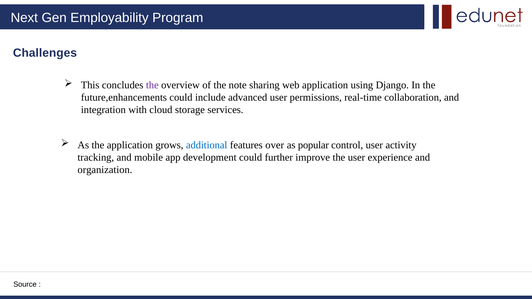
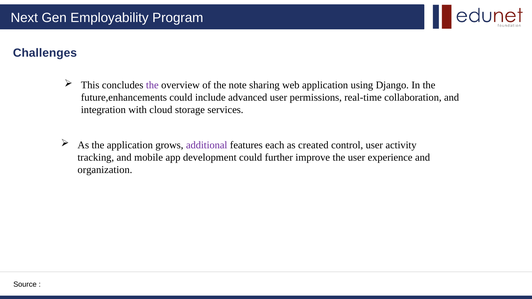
additional colour: blue -> purple
over: over -> each
popular: popular -> created
